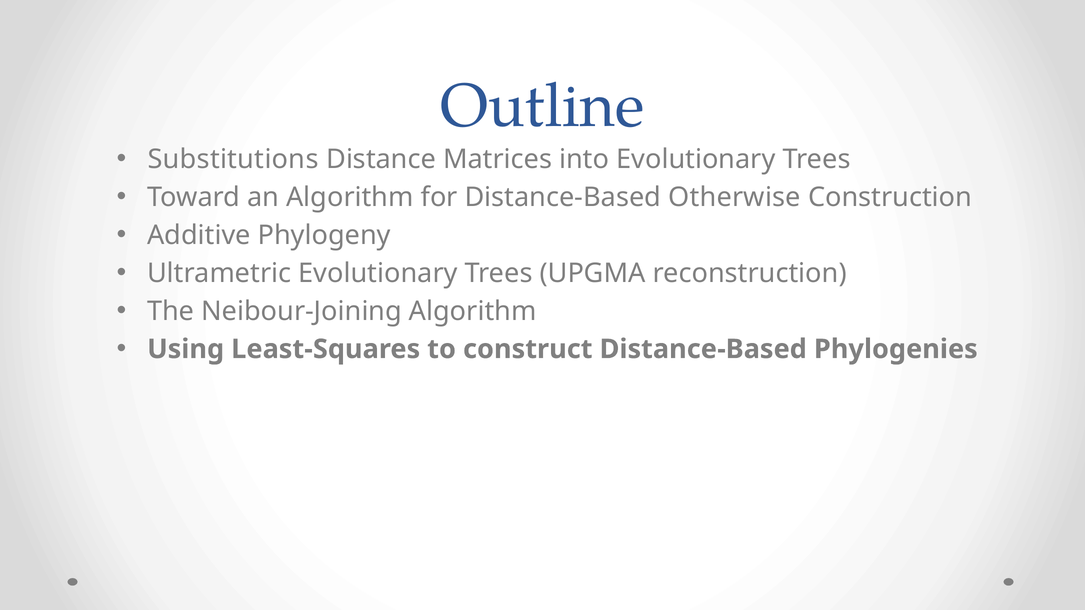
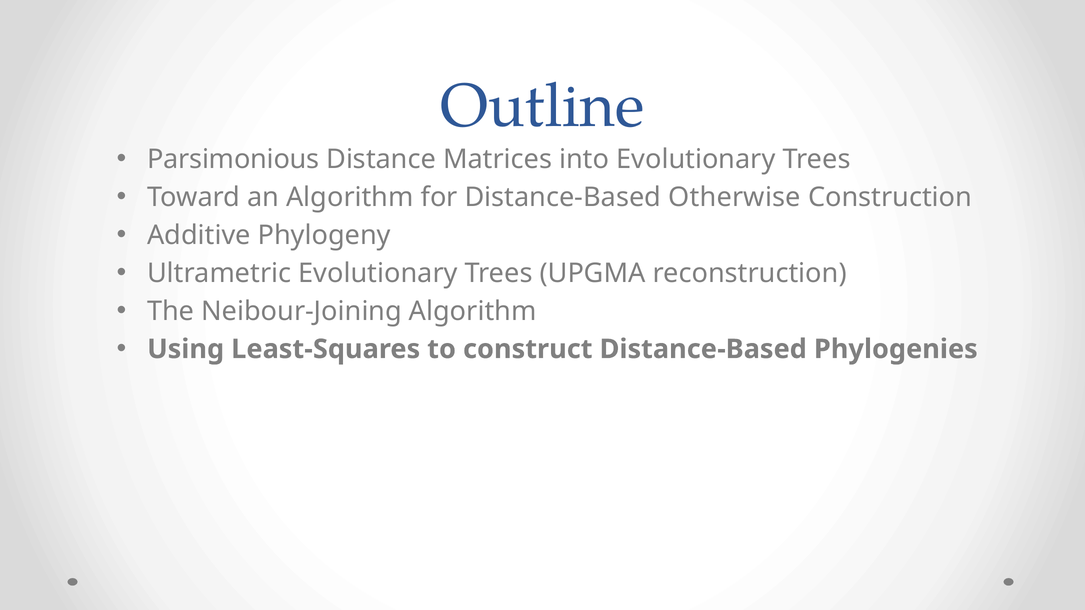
Substitutions: Substitutions -> Parsimonious
